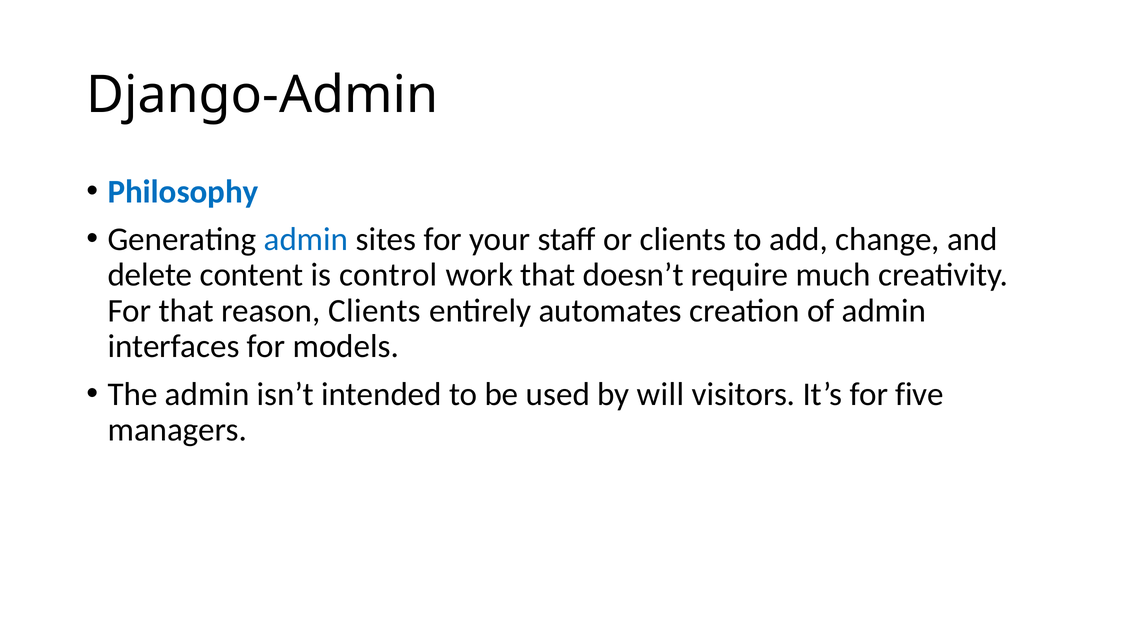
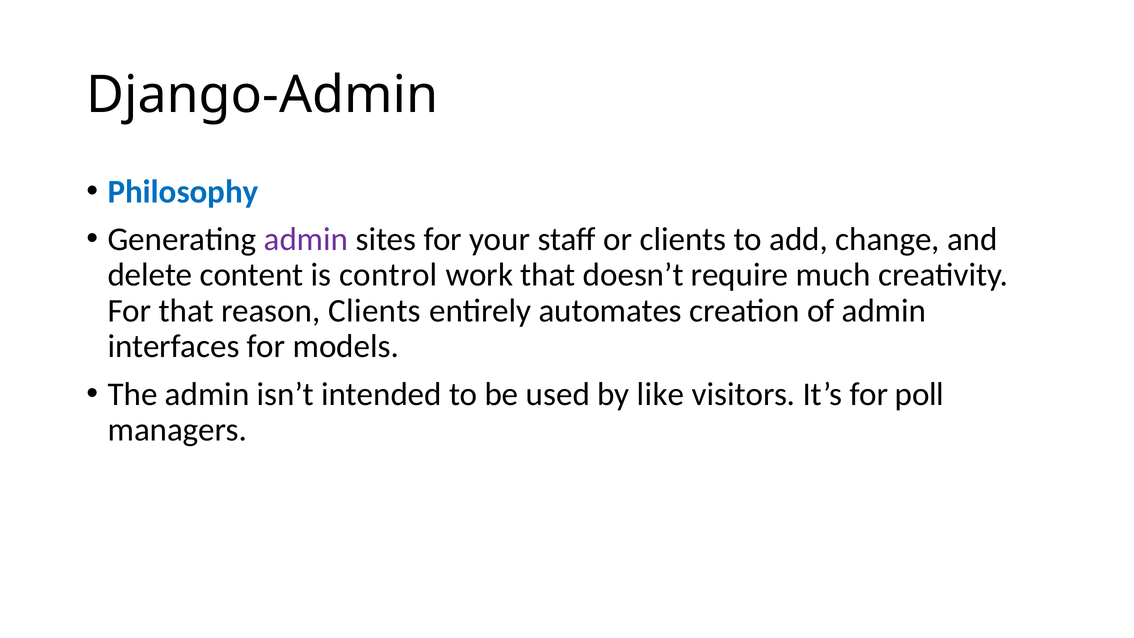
admin at (306, 239) colour: blue -> purple
will: will -> like
five: five -> poll
